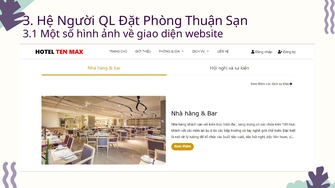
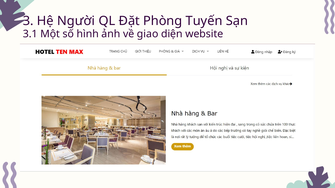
Thuận: Thuận -> Tuyến
